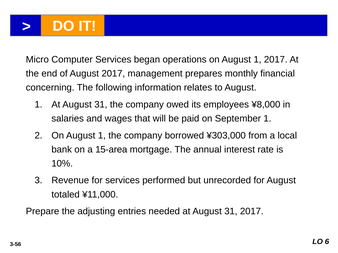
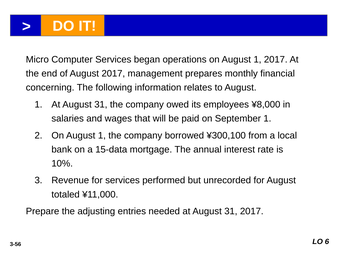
¥303,000: ¥303,000 -> ¥300,100
15-area: 15-area -> 15-data
